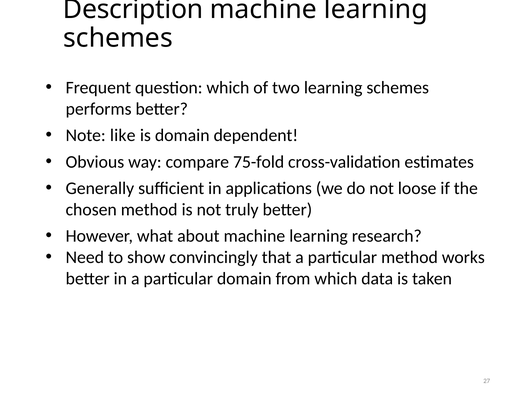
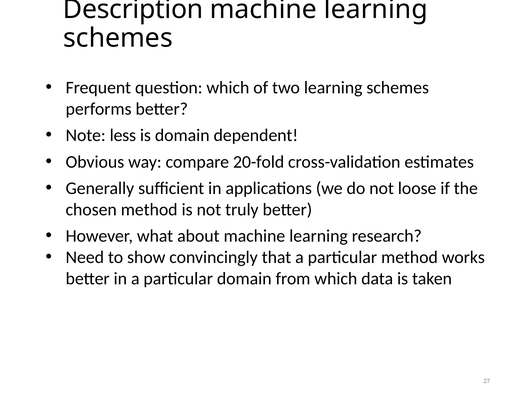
like: like -> less
75-fold: 75-fold -> 20-fold
